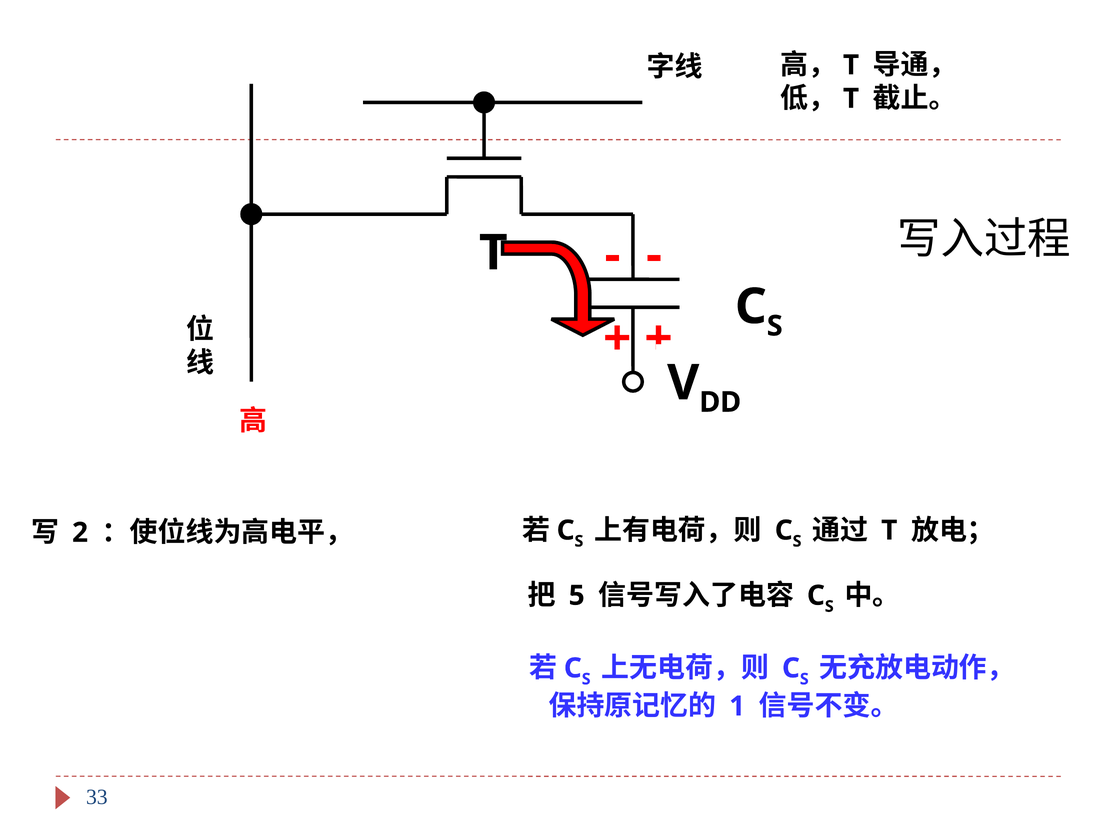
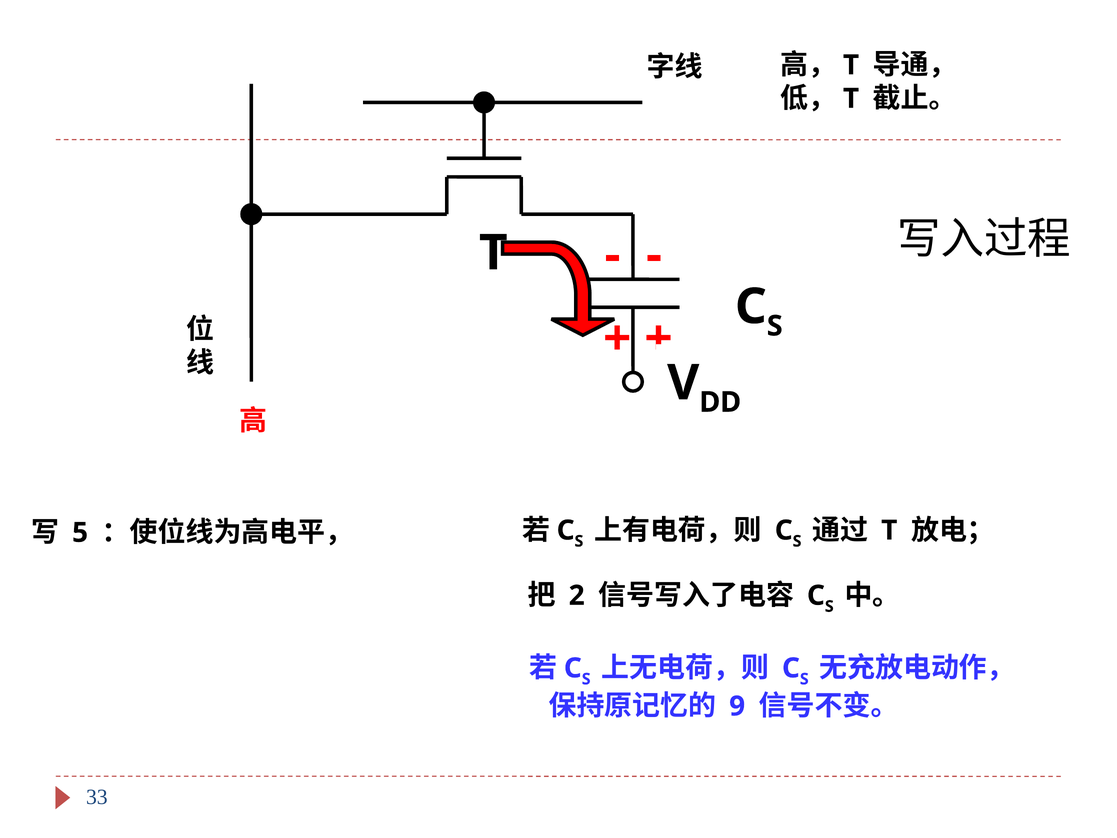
2: 2 -> 5
5: 5 -> 2
1: 1 -> 9
